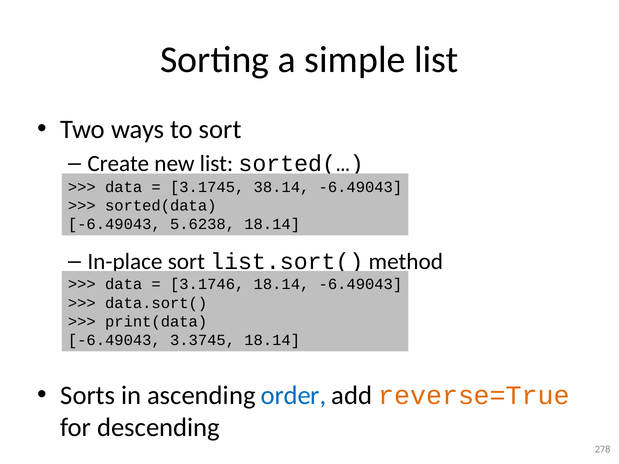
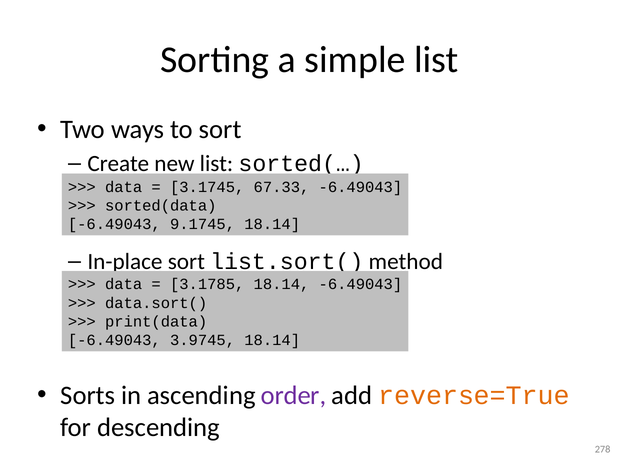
38.14: 38.14 -> 67.33
5.6238: 5.6238 -> 9.1745
3.1746: 3.1746 -> 3.1785
3.3745: 3.3745 -> 3.9745
order colour: blue -> purple
